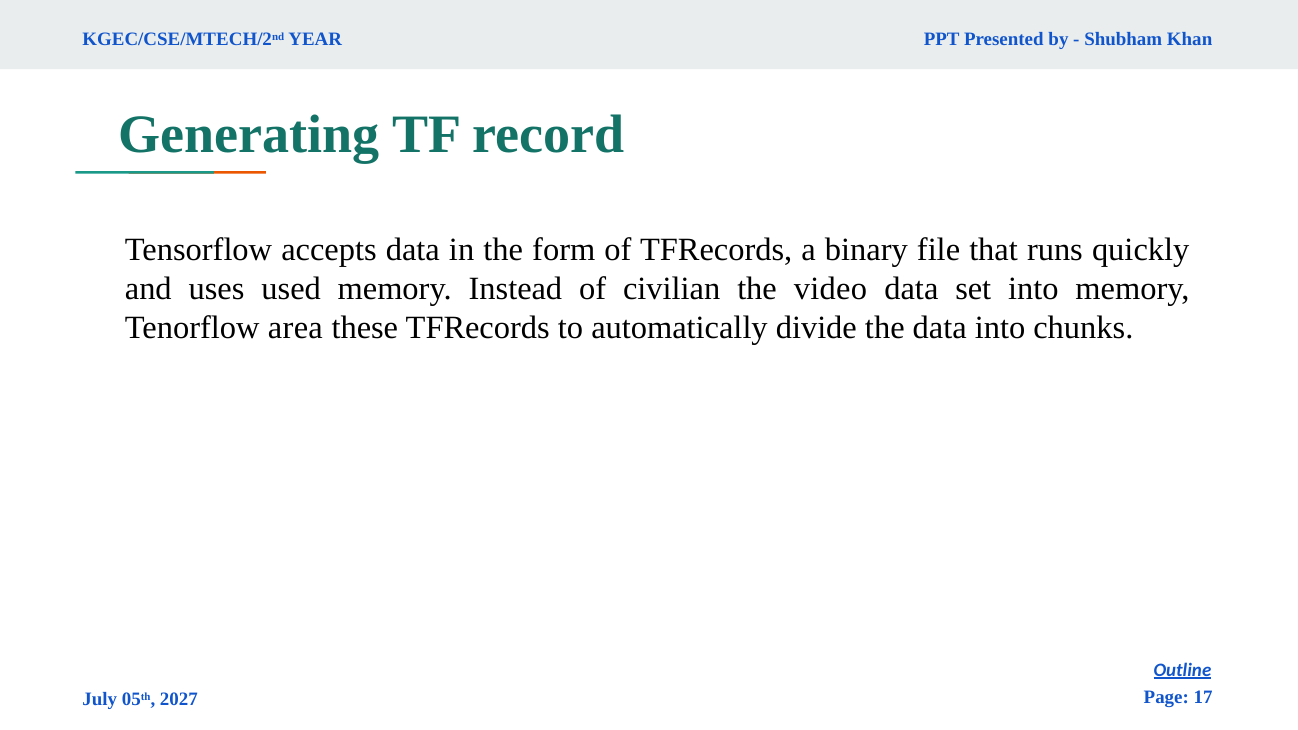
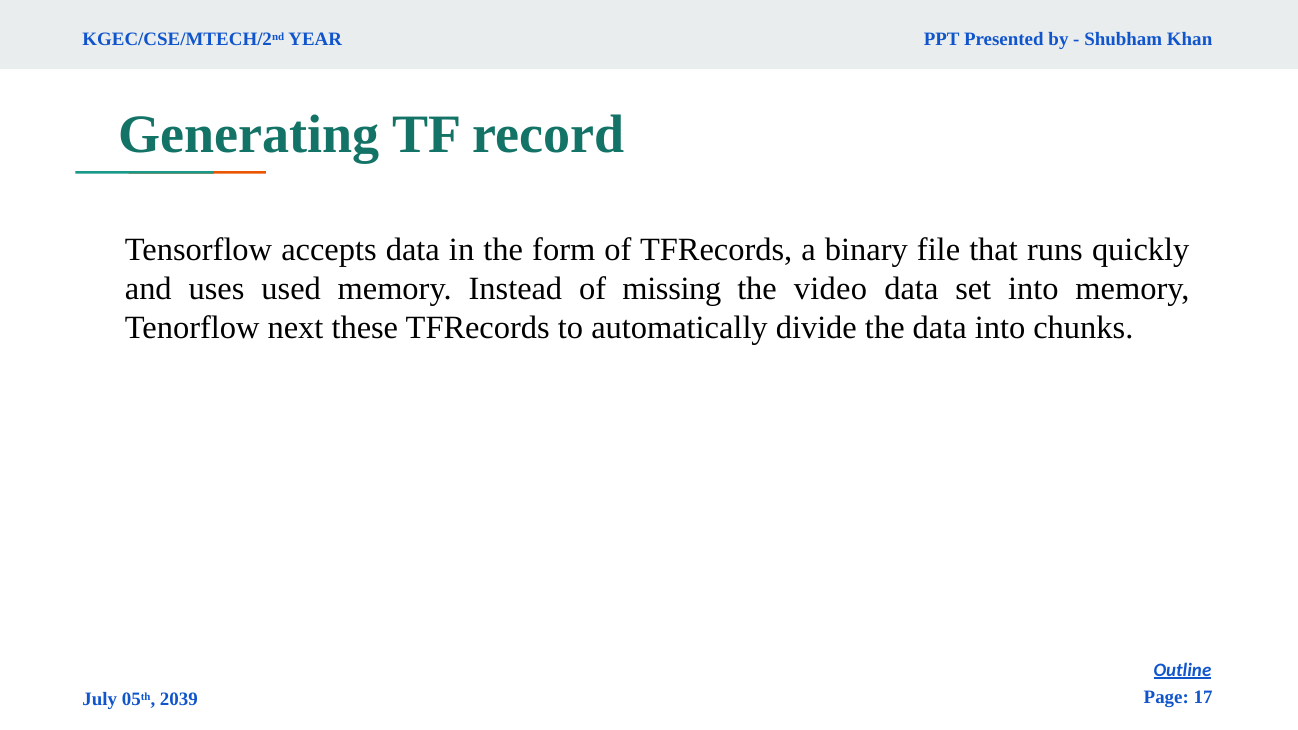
civilian: civilian -> missing
area: area -> next
2027: 2027 -> 2039
